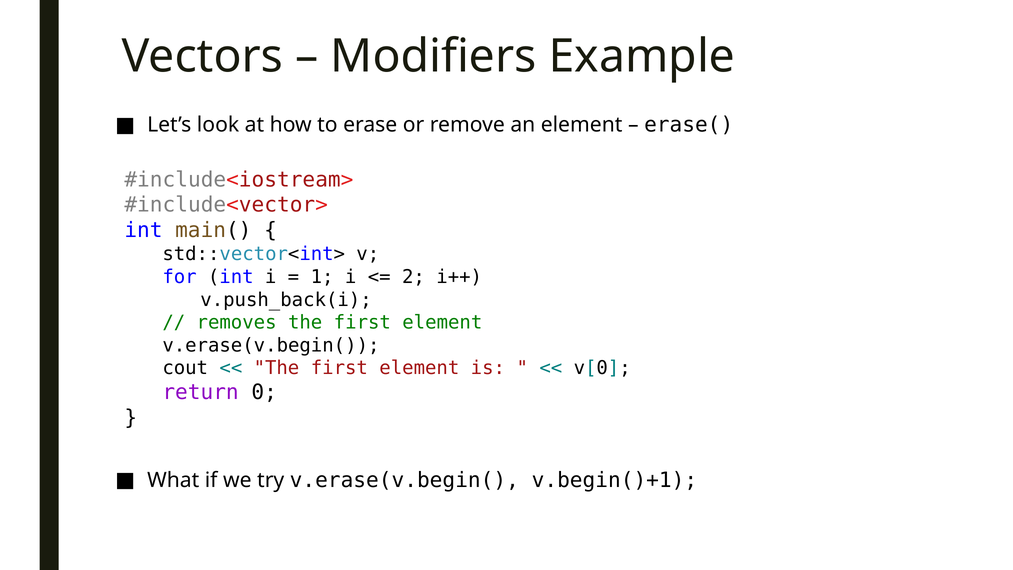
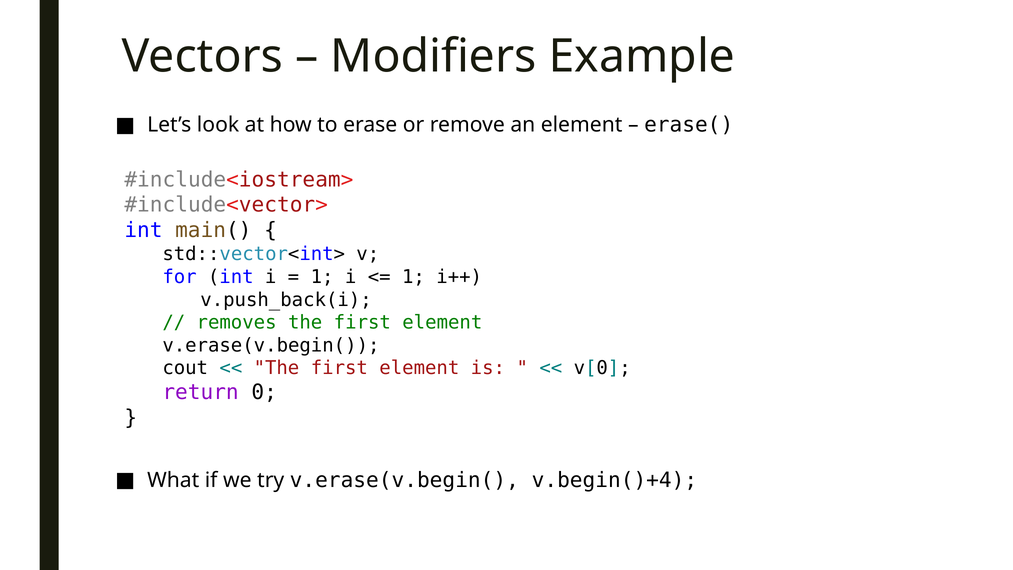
2 at (413, 277): 2 -> 1
v.begin()+1: v.begin()+1 -> v.begin()+4
